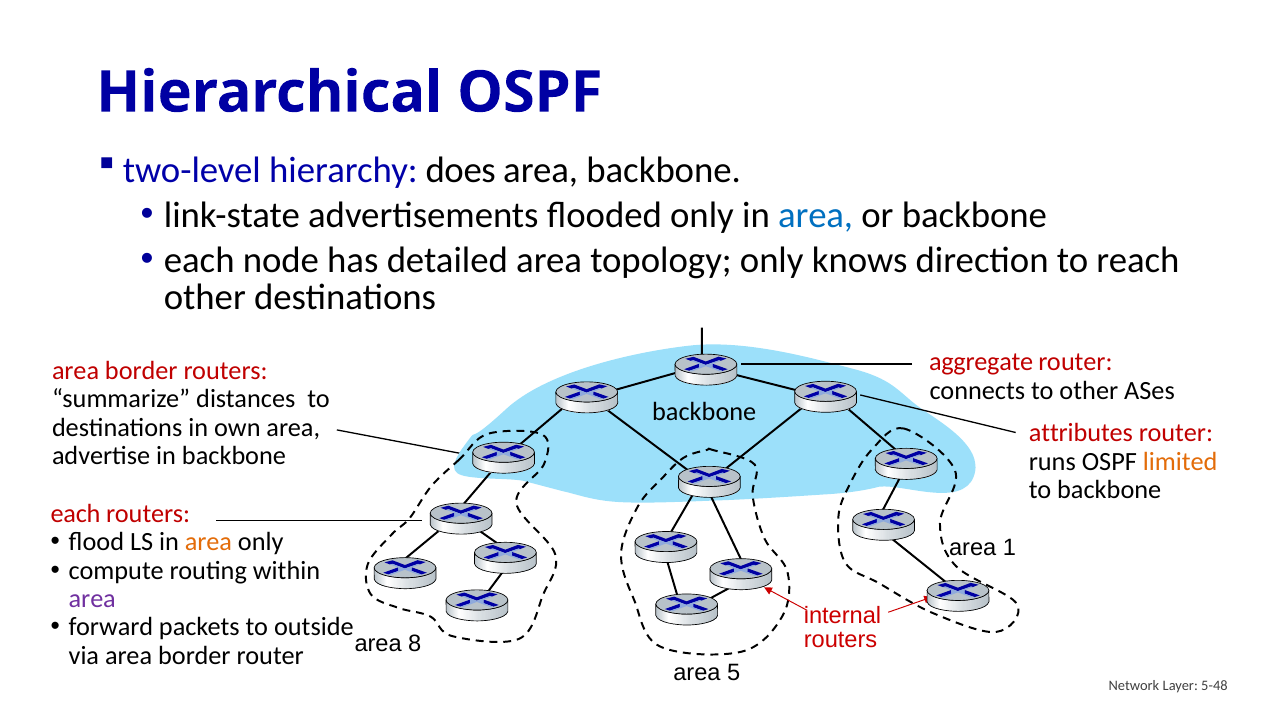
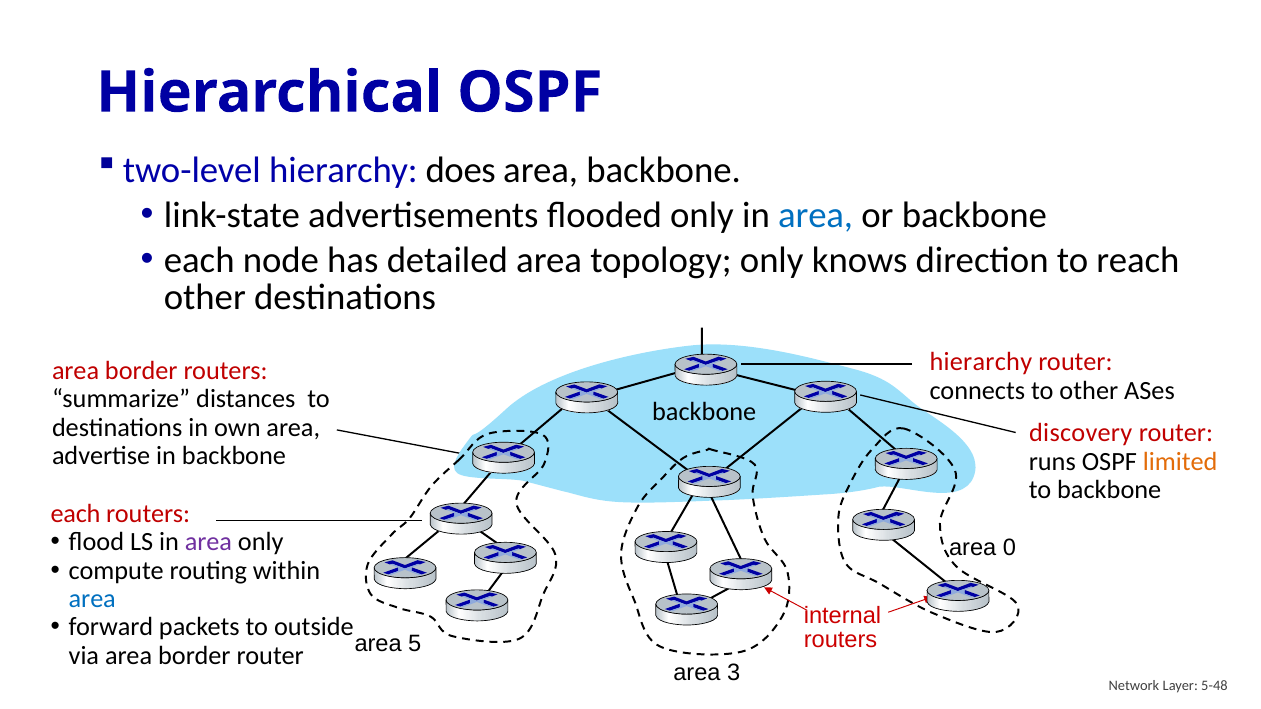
aggregate at (981, 362): aggregate -> hierarchy
attributes: attributes -> discovery
area at (208, 542) colour: orange -> purple
1: 1 -> 0
area at (92, 599) colour: purple -> blue
8: 8 -> 5
5: 5 -> 3
